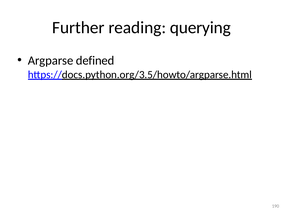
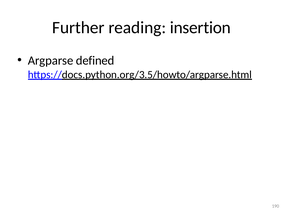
querying: querying -> insertion
